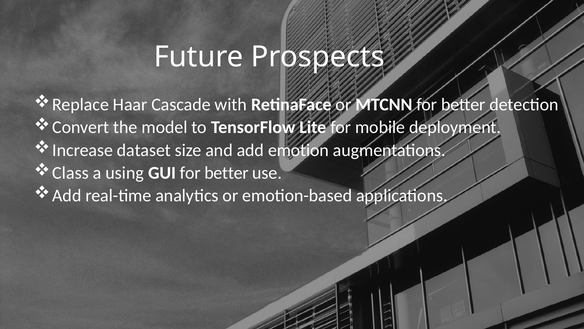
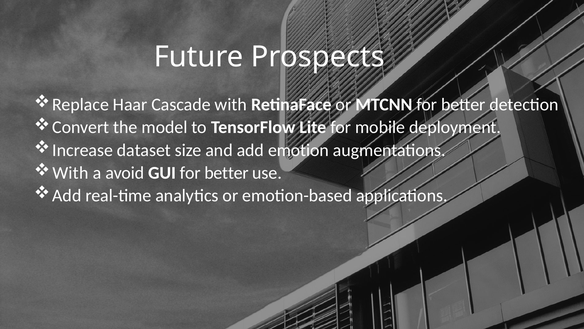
Class at (71, 173): Class -> With
using: using -> avoid
